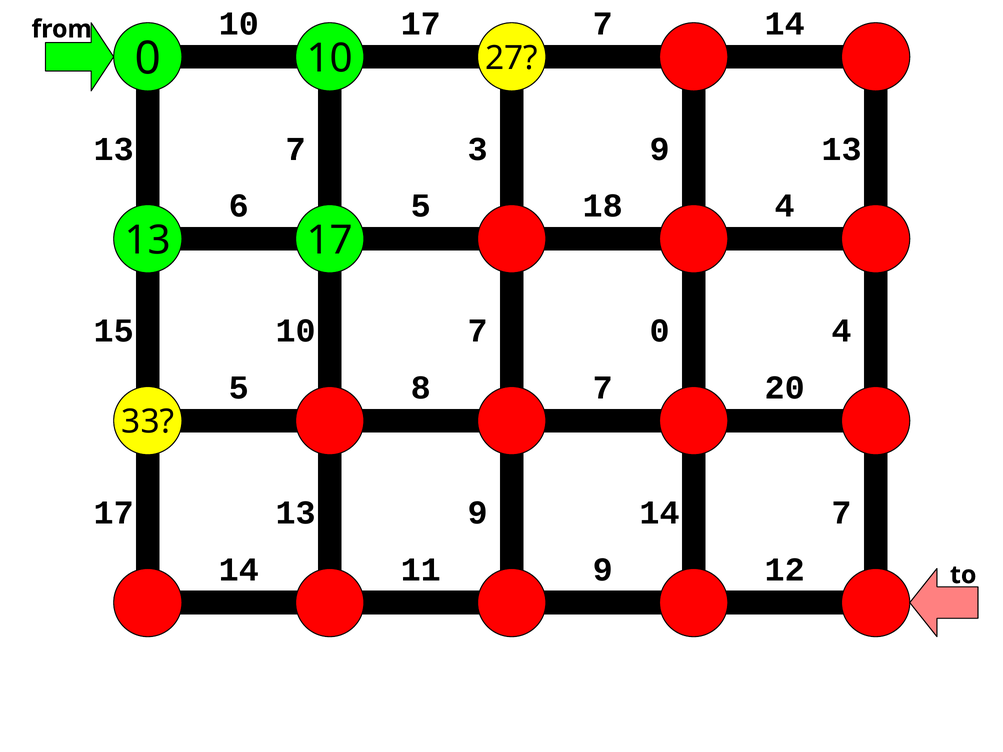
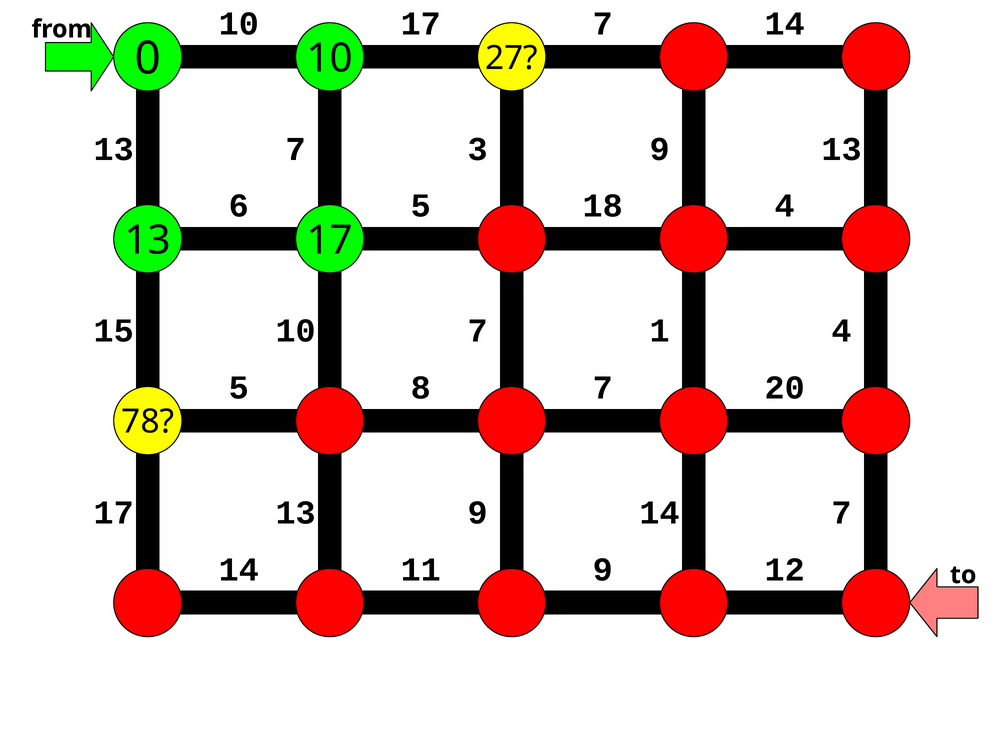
10 0: 0 -> 1
33: 33 -> 78
